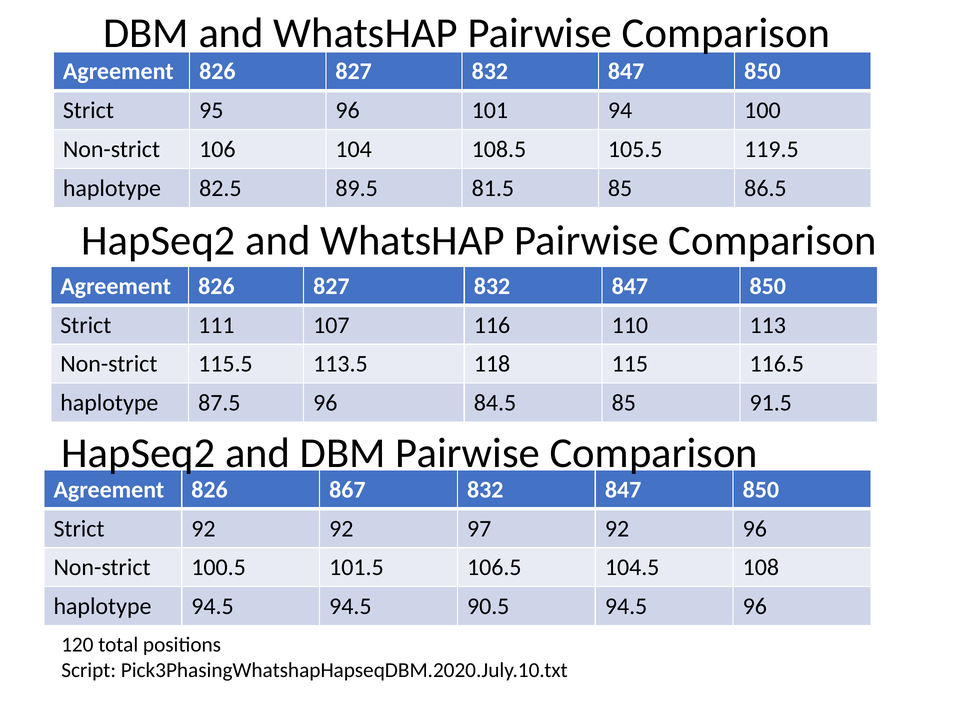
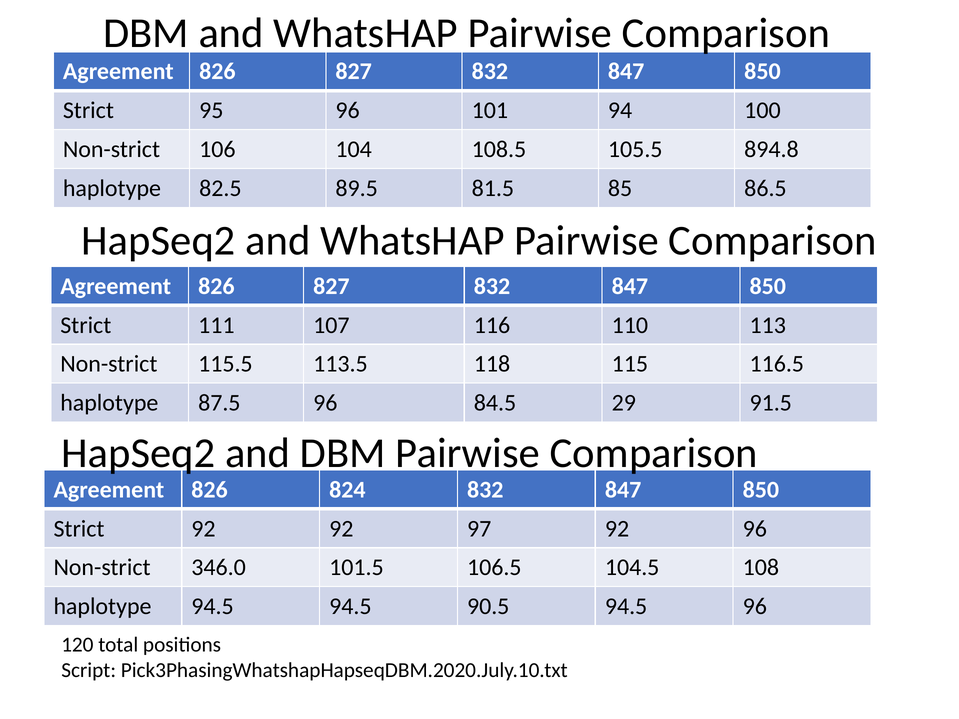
119.5: 119.5 -> 894.8
84.5 85: 85 -> 29
867: 867 -> 824
100.5: 100.5 -> 346.0
